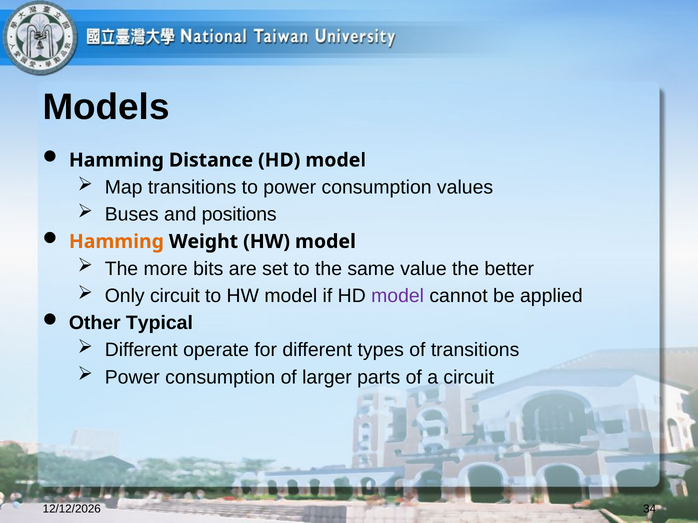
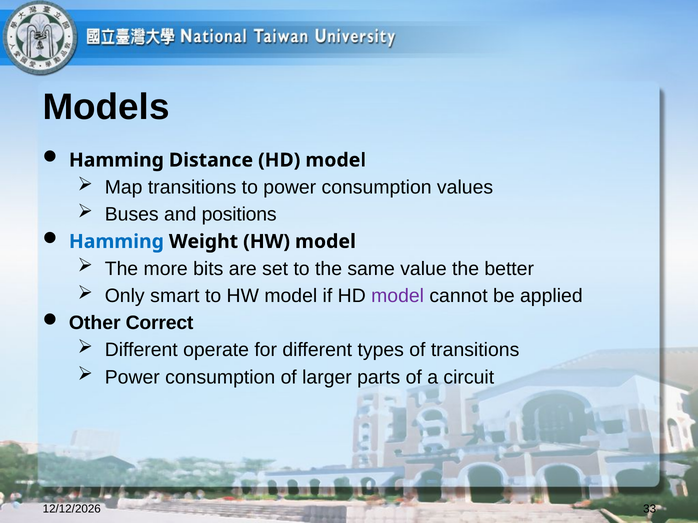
Hamming at (116, 242) colour: orange -> blue
Only circuit: circuit -> smart
Typical: Typical -> Correct
34: 34 -> 33
